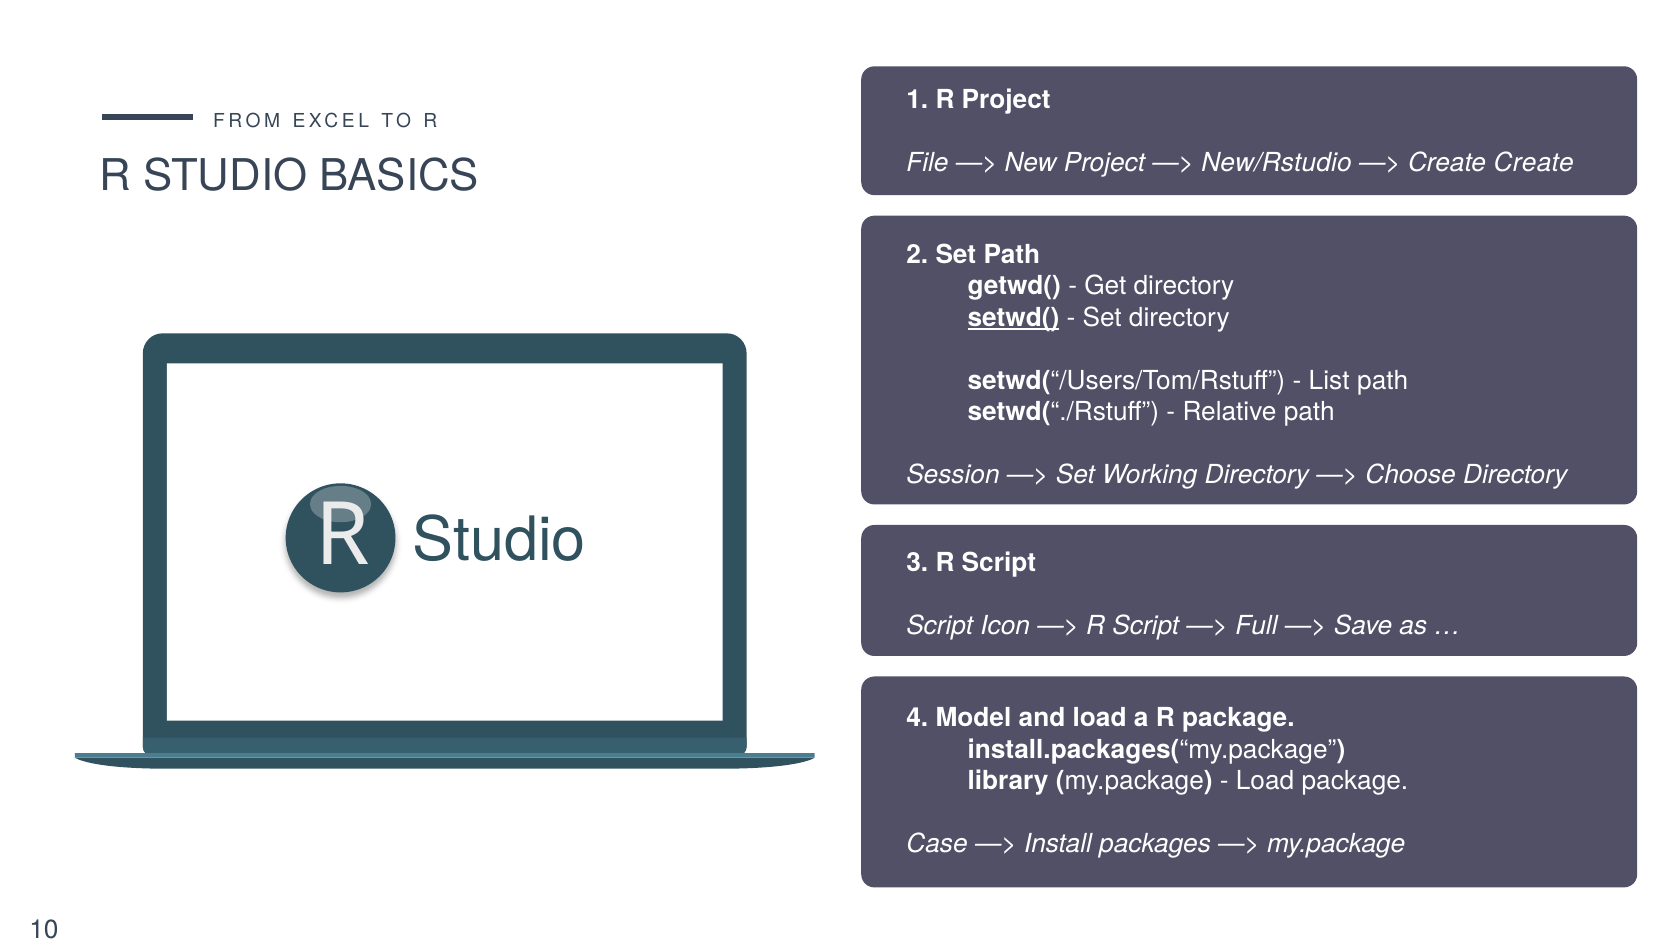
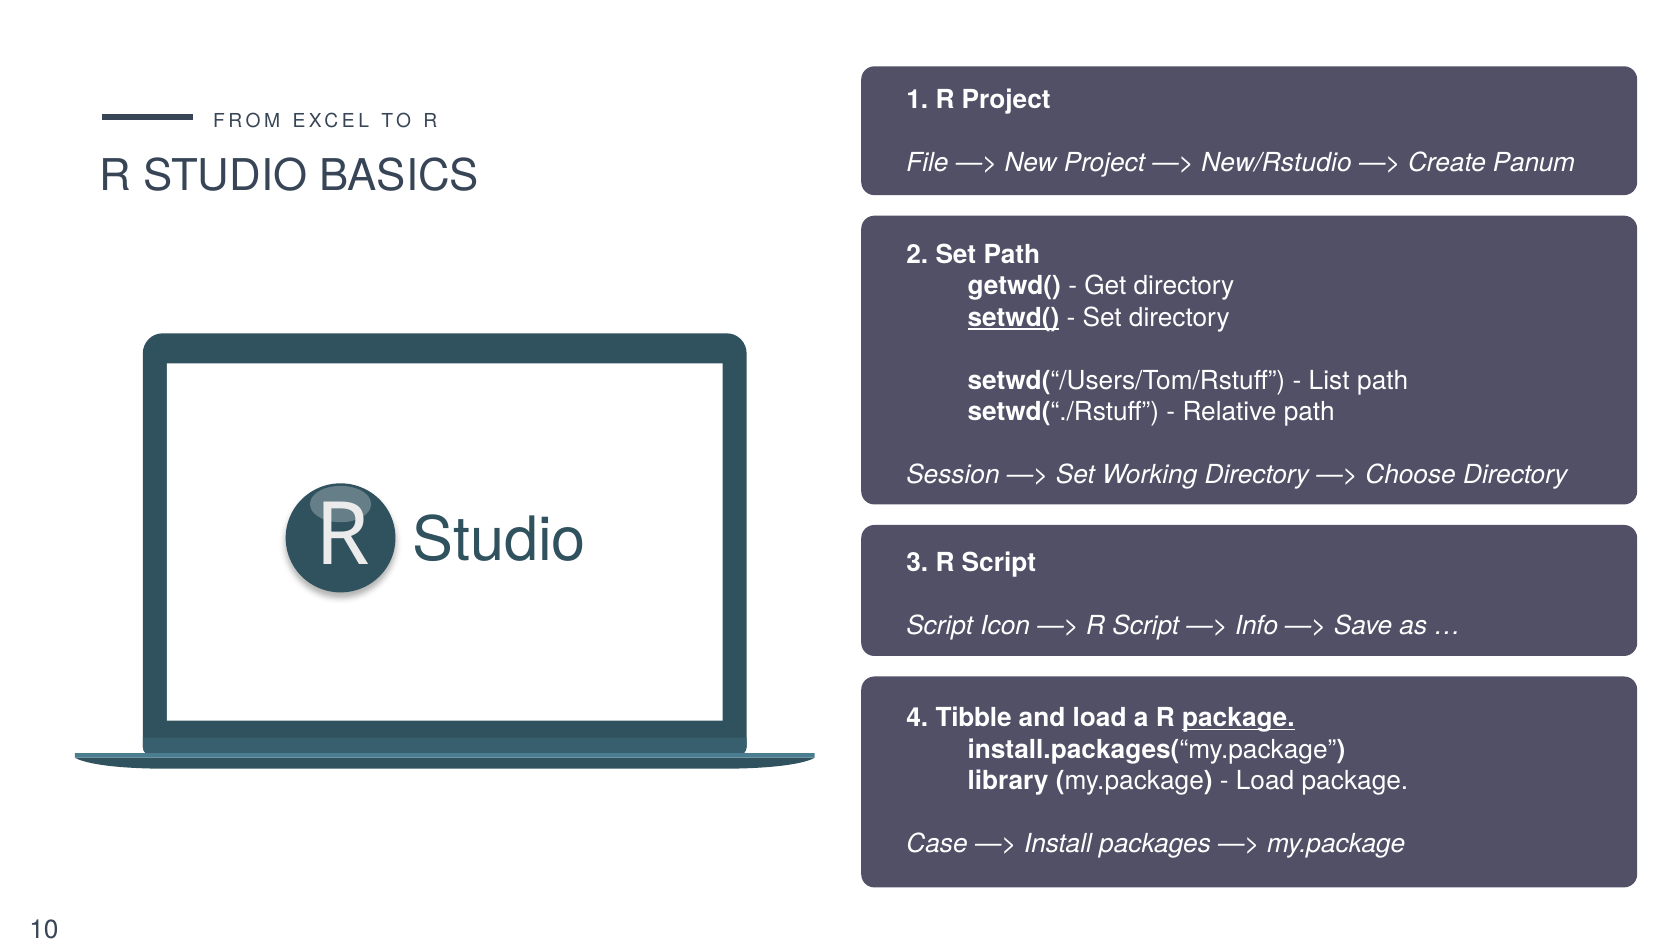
Create Create: Create -> Panum
Full: Full -> Info
Model: Model -> Tibble
package at (1238, 719) underline: none -> present
